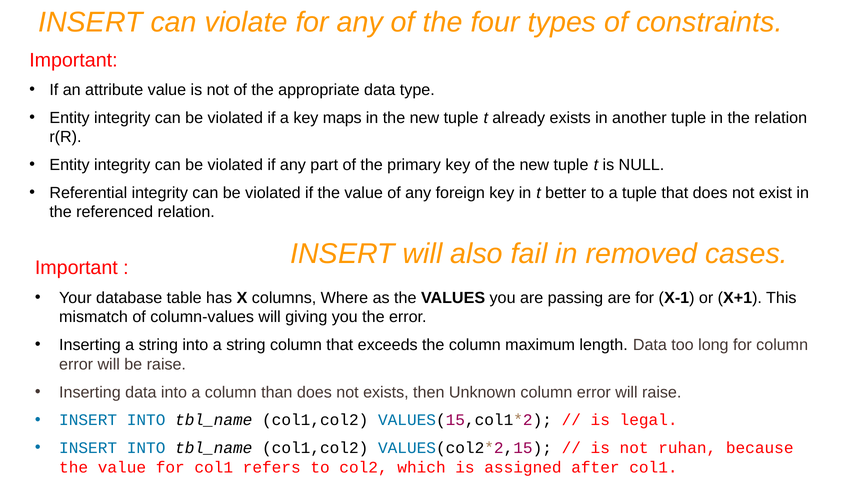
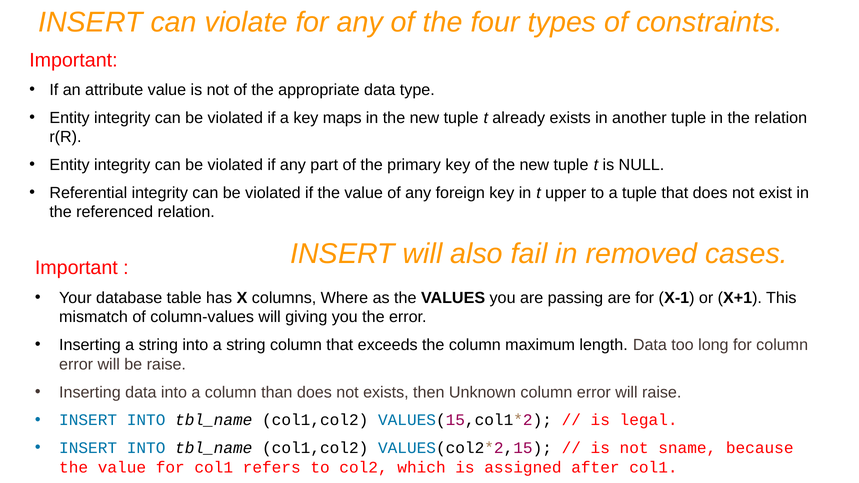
better: better -> upper
ruhan: ruhan -> sname
